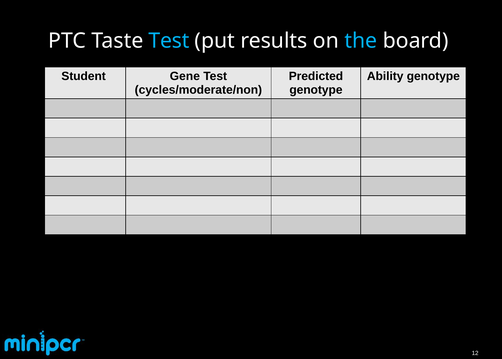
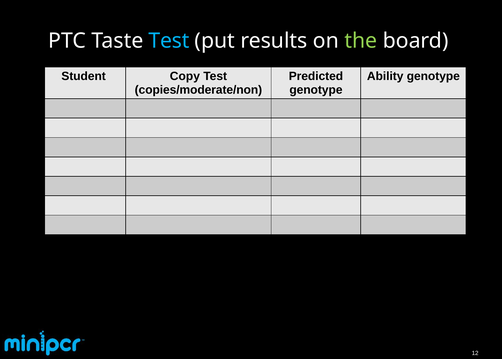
the colour: light blue -> light green
Gene: Gene -> Copy
cycles/moderate/non: cycles/moderate/non -> copies/moderate/non
